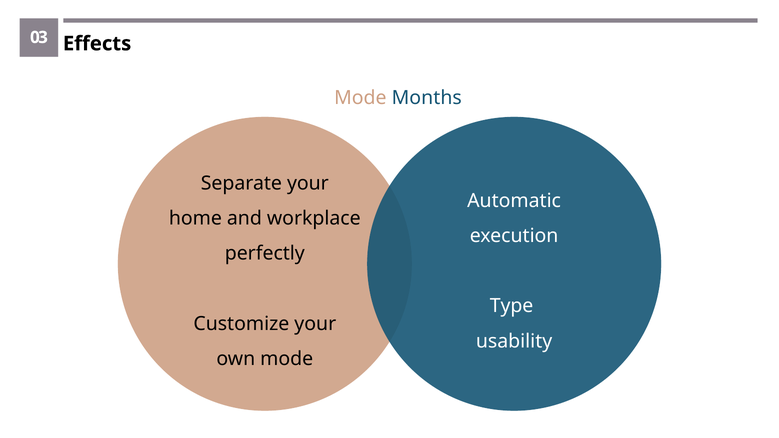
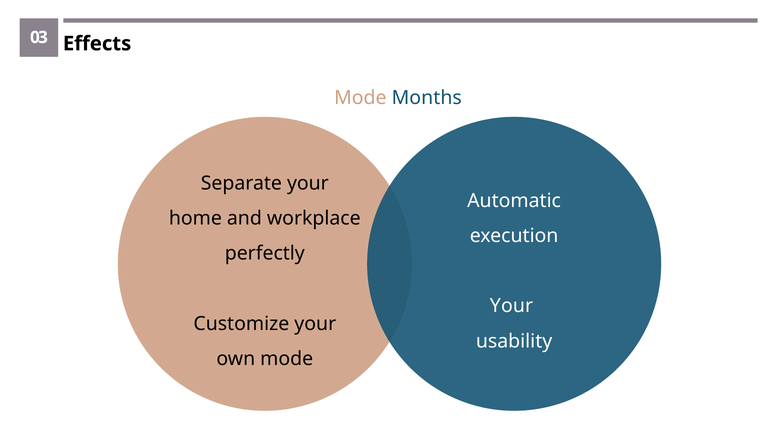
Type at (512, 306): Type -> Your
